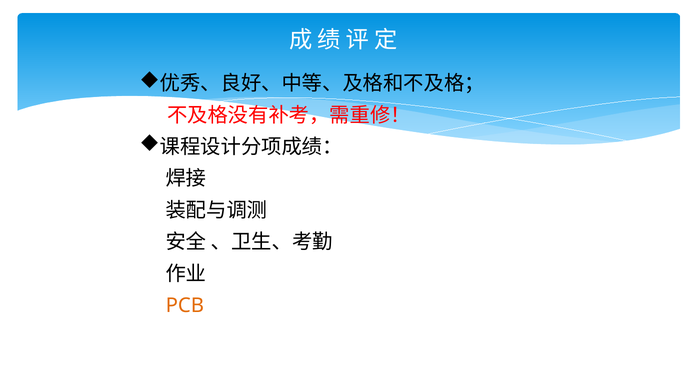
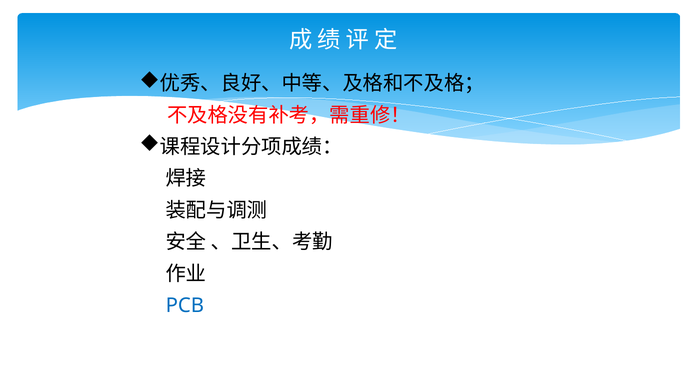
PCB colour: orange -> blue
